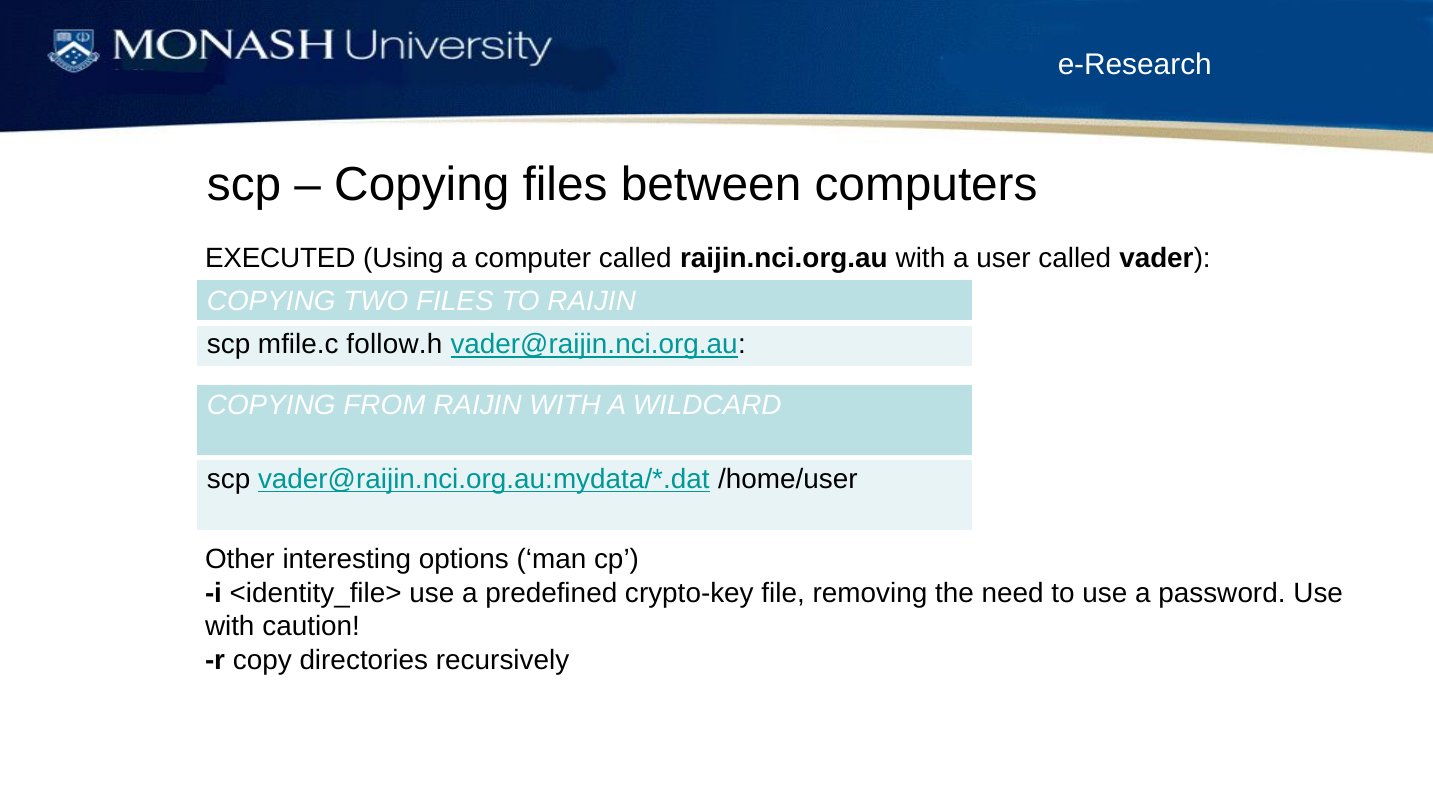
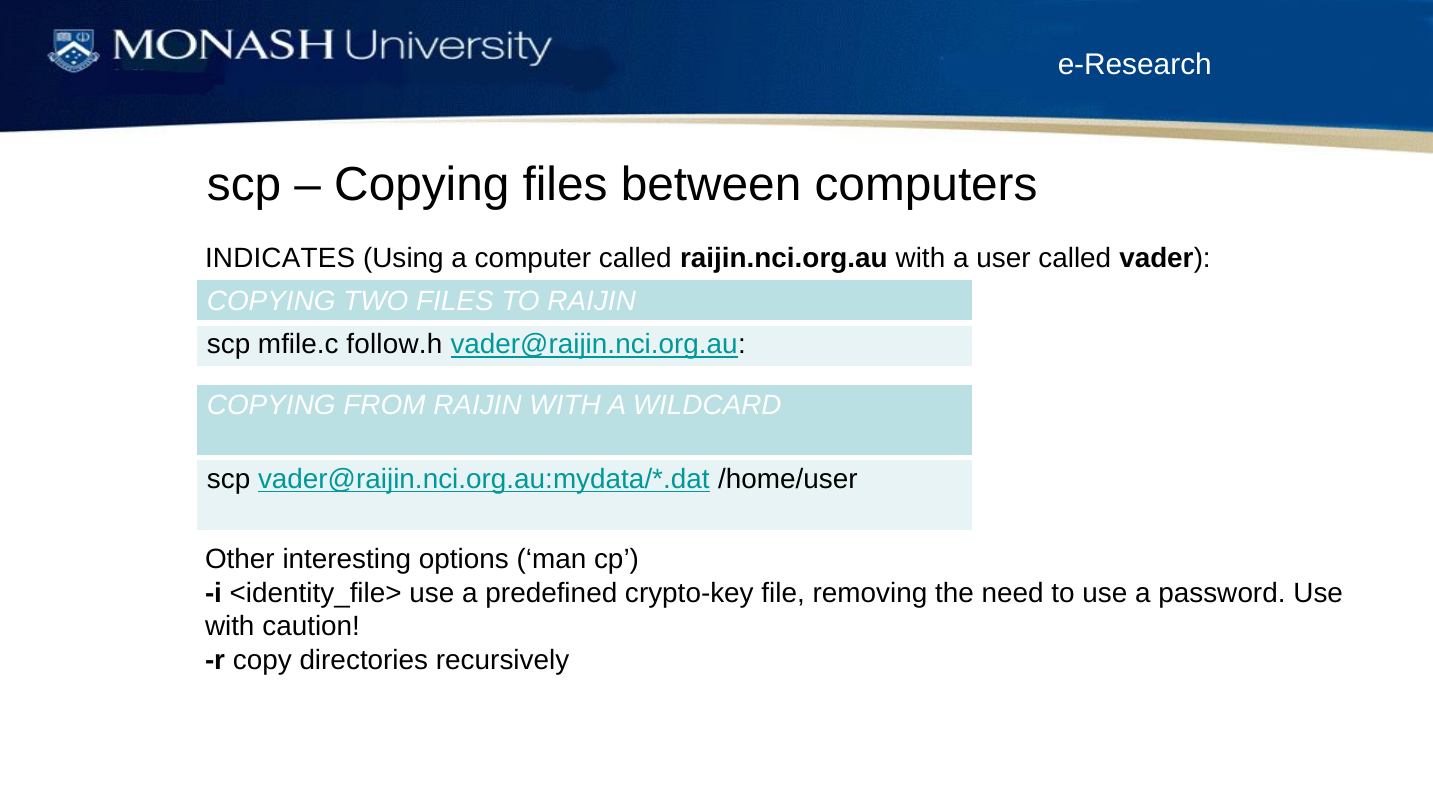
EXECUTED: EXECUTED -> INDICATES
